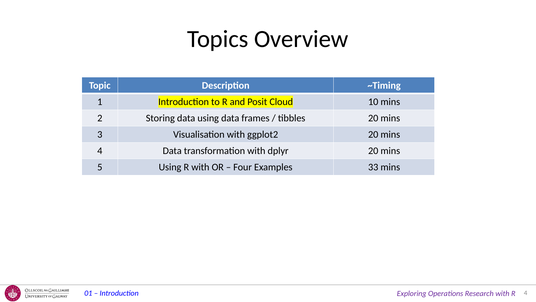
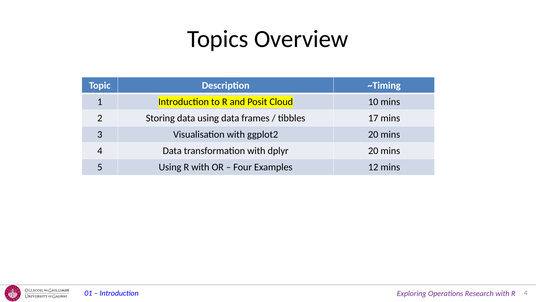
tibbles 20: 20 -> 17
33: 33 -> 12
